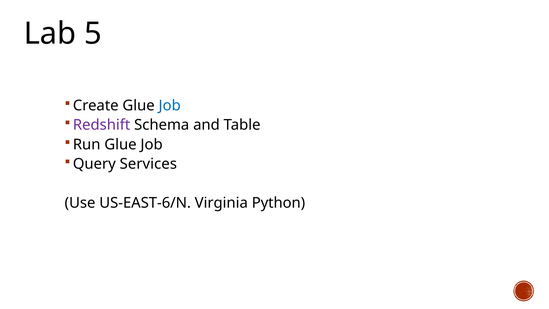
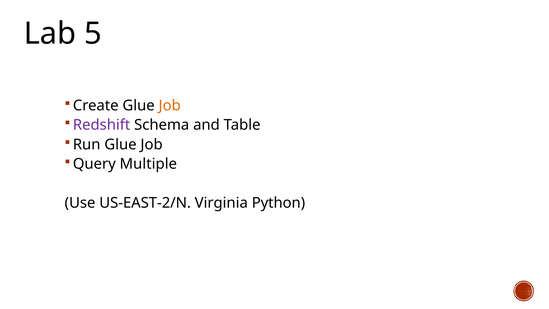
Job at (170, 106) colour: blue -> orange
Services: Services -> Multiple
US-EAST-6/N: US-EAST-6/N -> US-EAST-2/N
